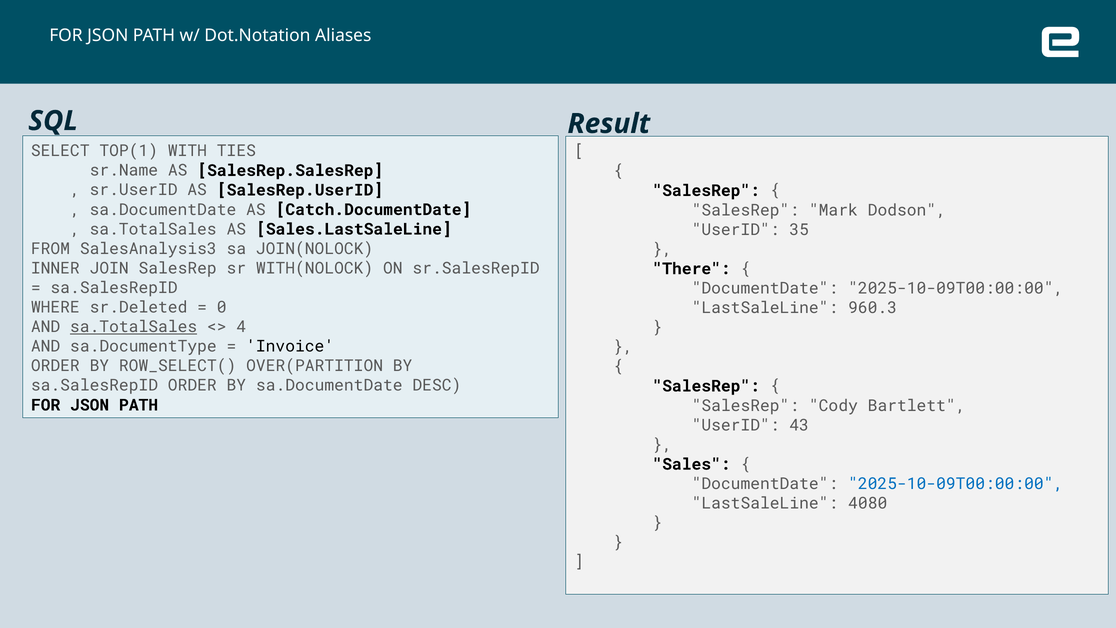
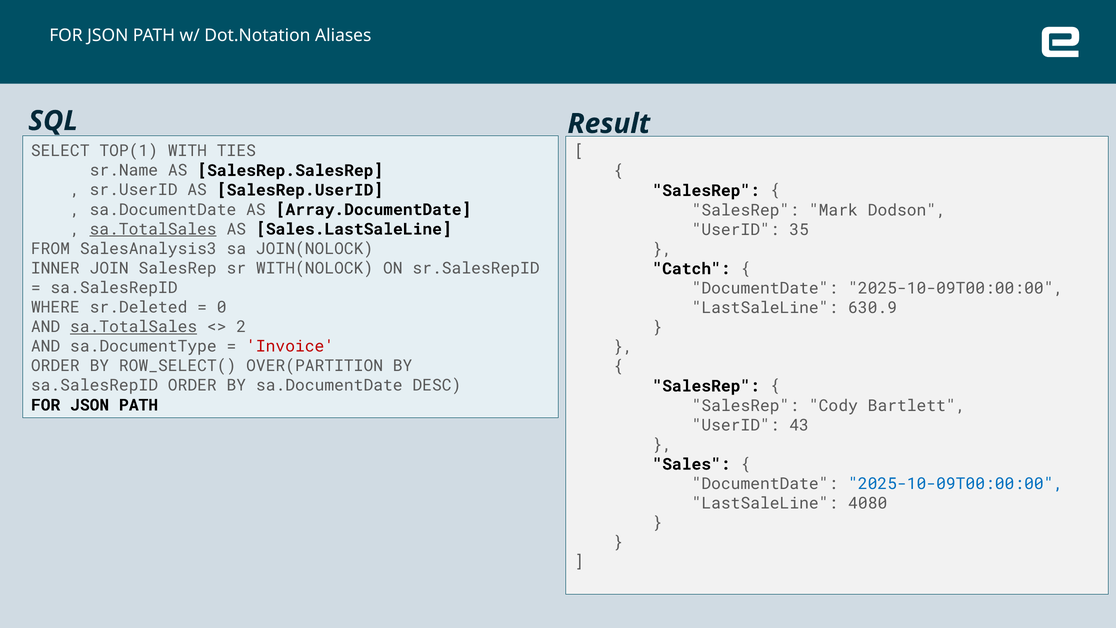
Catch.DocumentDate: Catch.DocumentDate -> Array.DocumentDate
sa.TotalSales at (153, 229) underline: none -> present
There: There -> Catch
960.3: 960.3 -> 630.9
4: 4 -> 2
Invoice colour: black -> red
